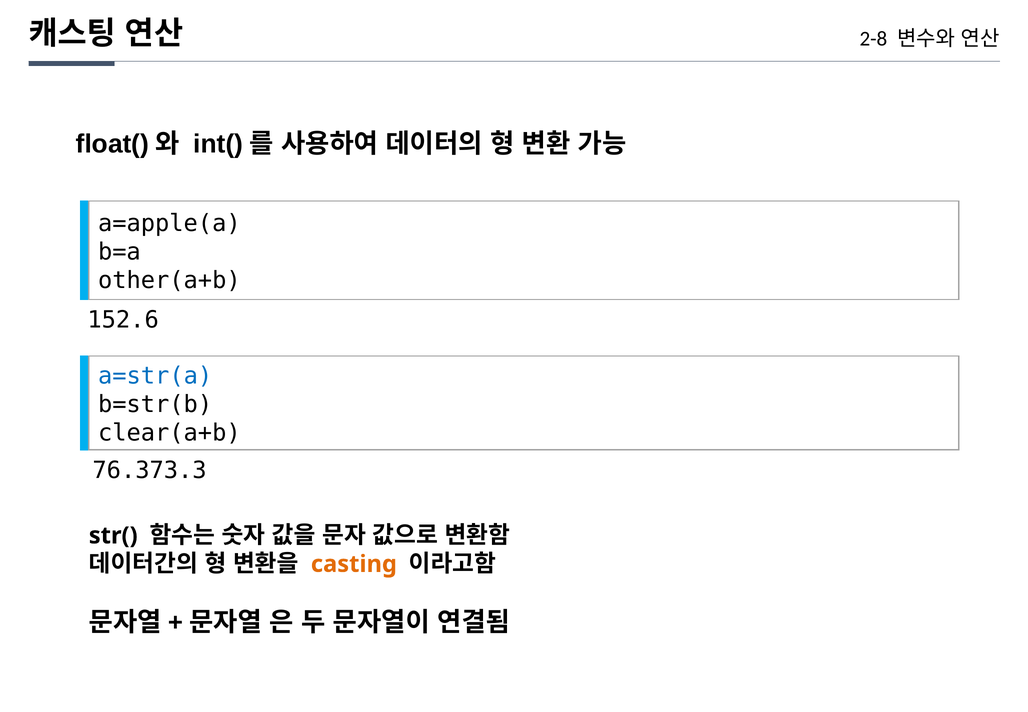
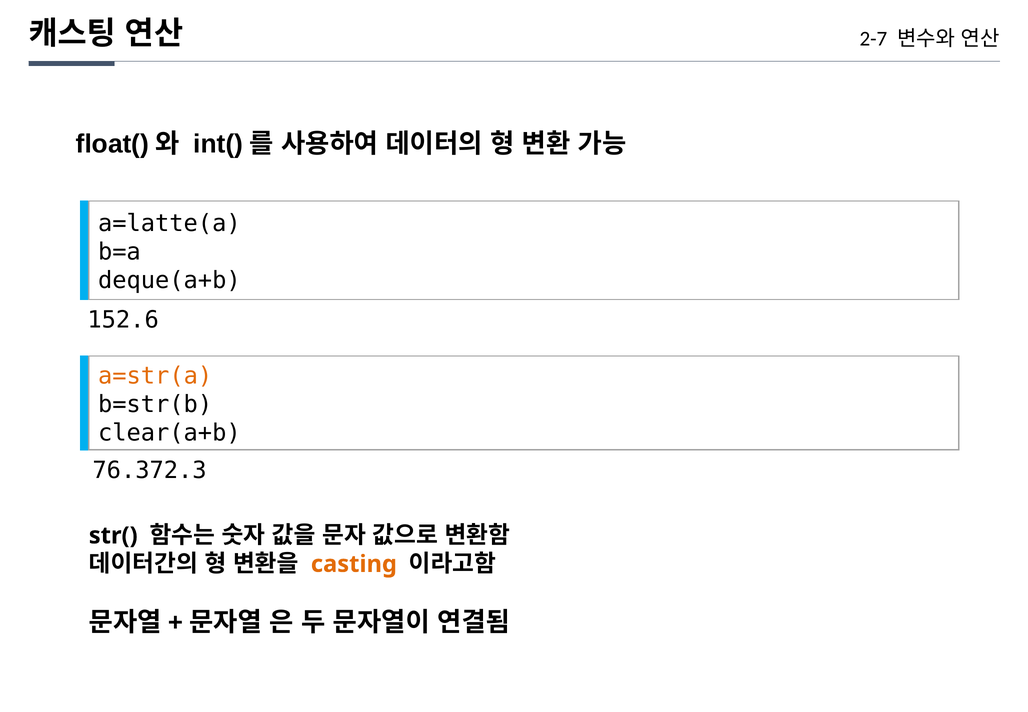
2-8: 2-8 -> 2-7
a=apple(a: a=apple(a -> a=latte(a
other(a+b: other(a+b -> deque(a+b
a=str(a colour: blue -> orange
76.373.3: 76.373.3 -> 76.372.3
